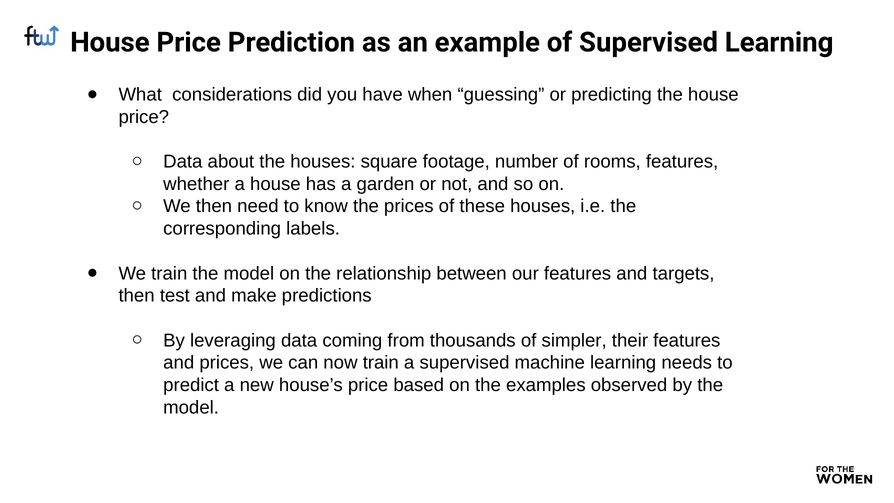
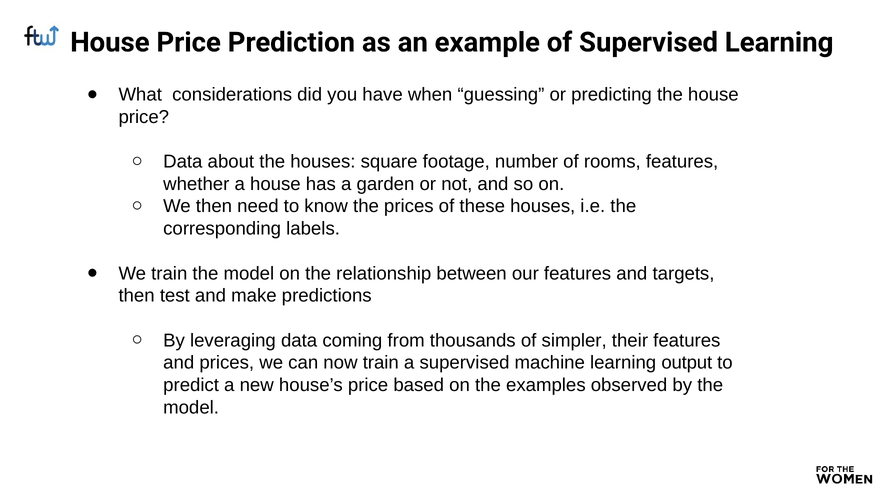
needs: needs -> output
